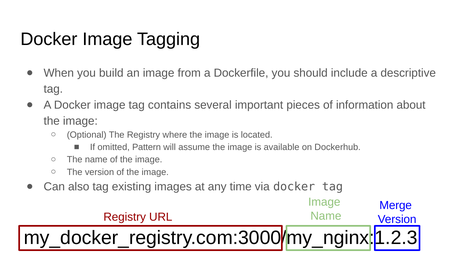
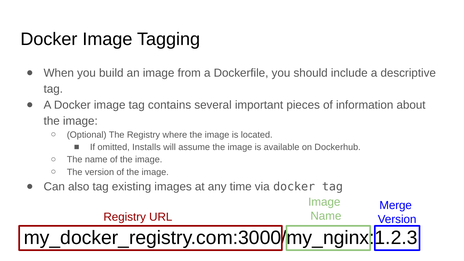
Pattern: Pattern -> Installs
